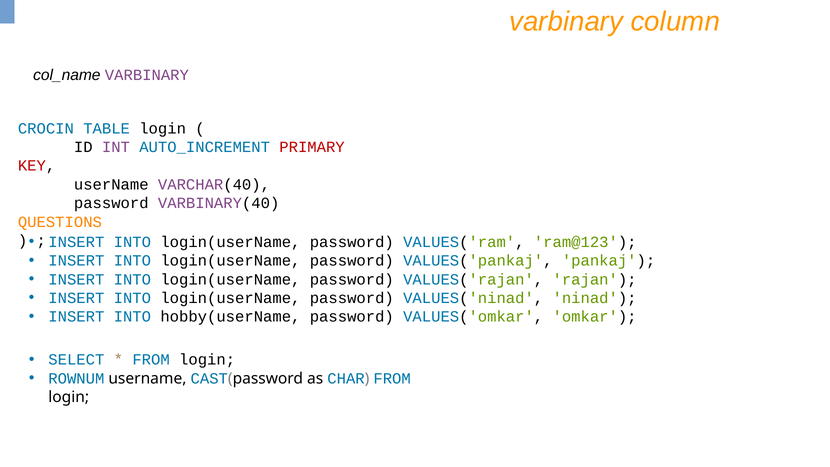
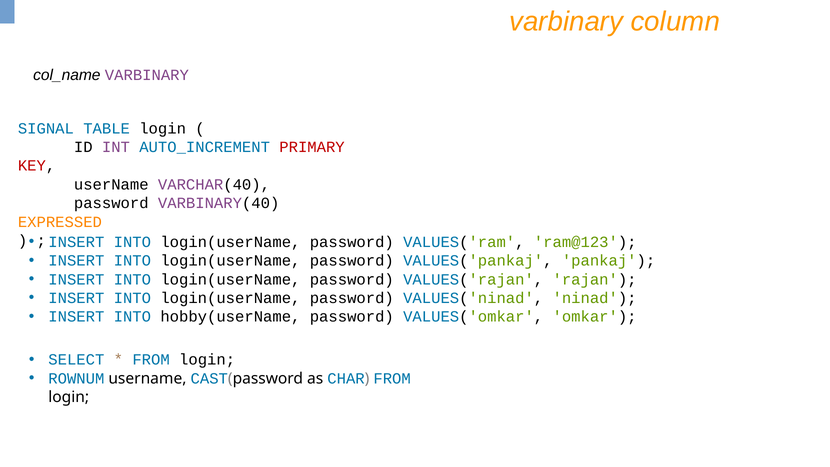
CROCIN: CROCIN -> SIGNAL
QUESTIONS: QUESTIONS -> EXPRESSED
